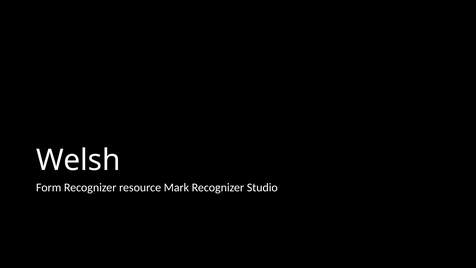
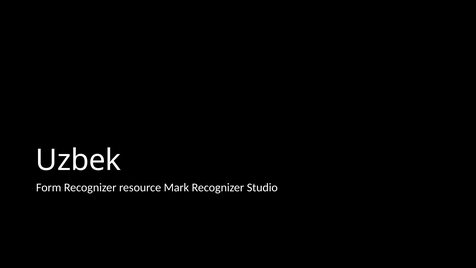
Welsh: Welsh -> Uzbek
